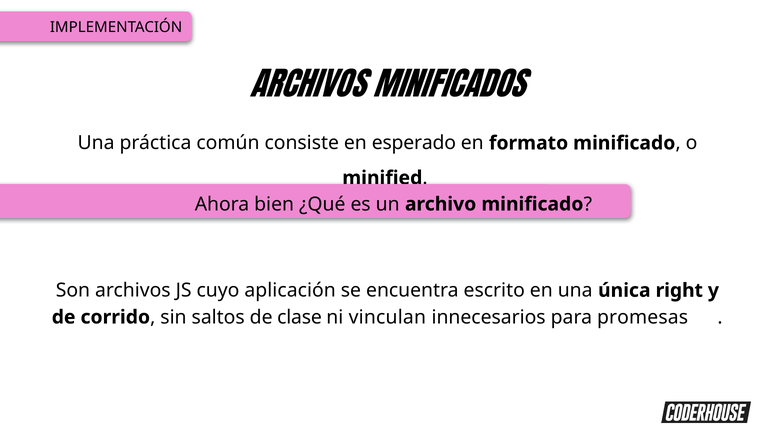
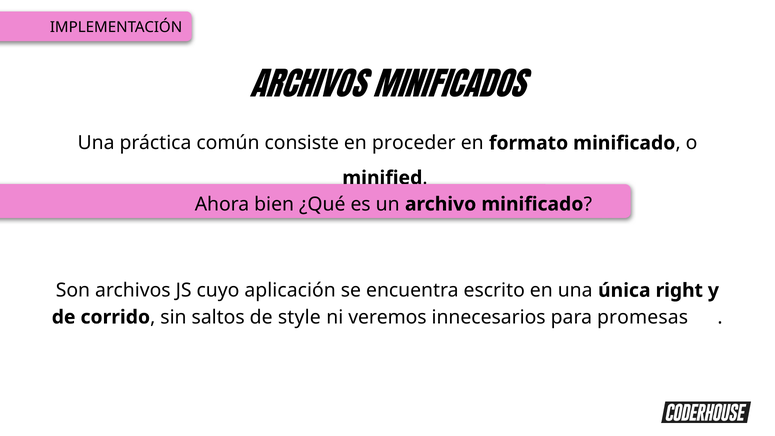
esperado: esperado -> proceder
clase: clase -> style
vinculan: vinculan -> veremos
